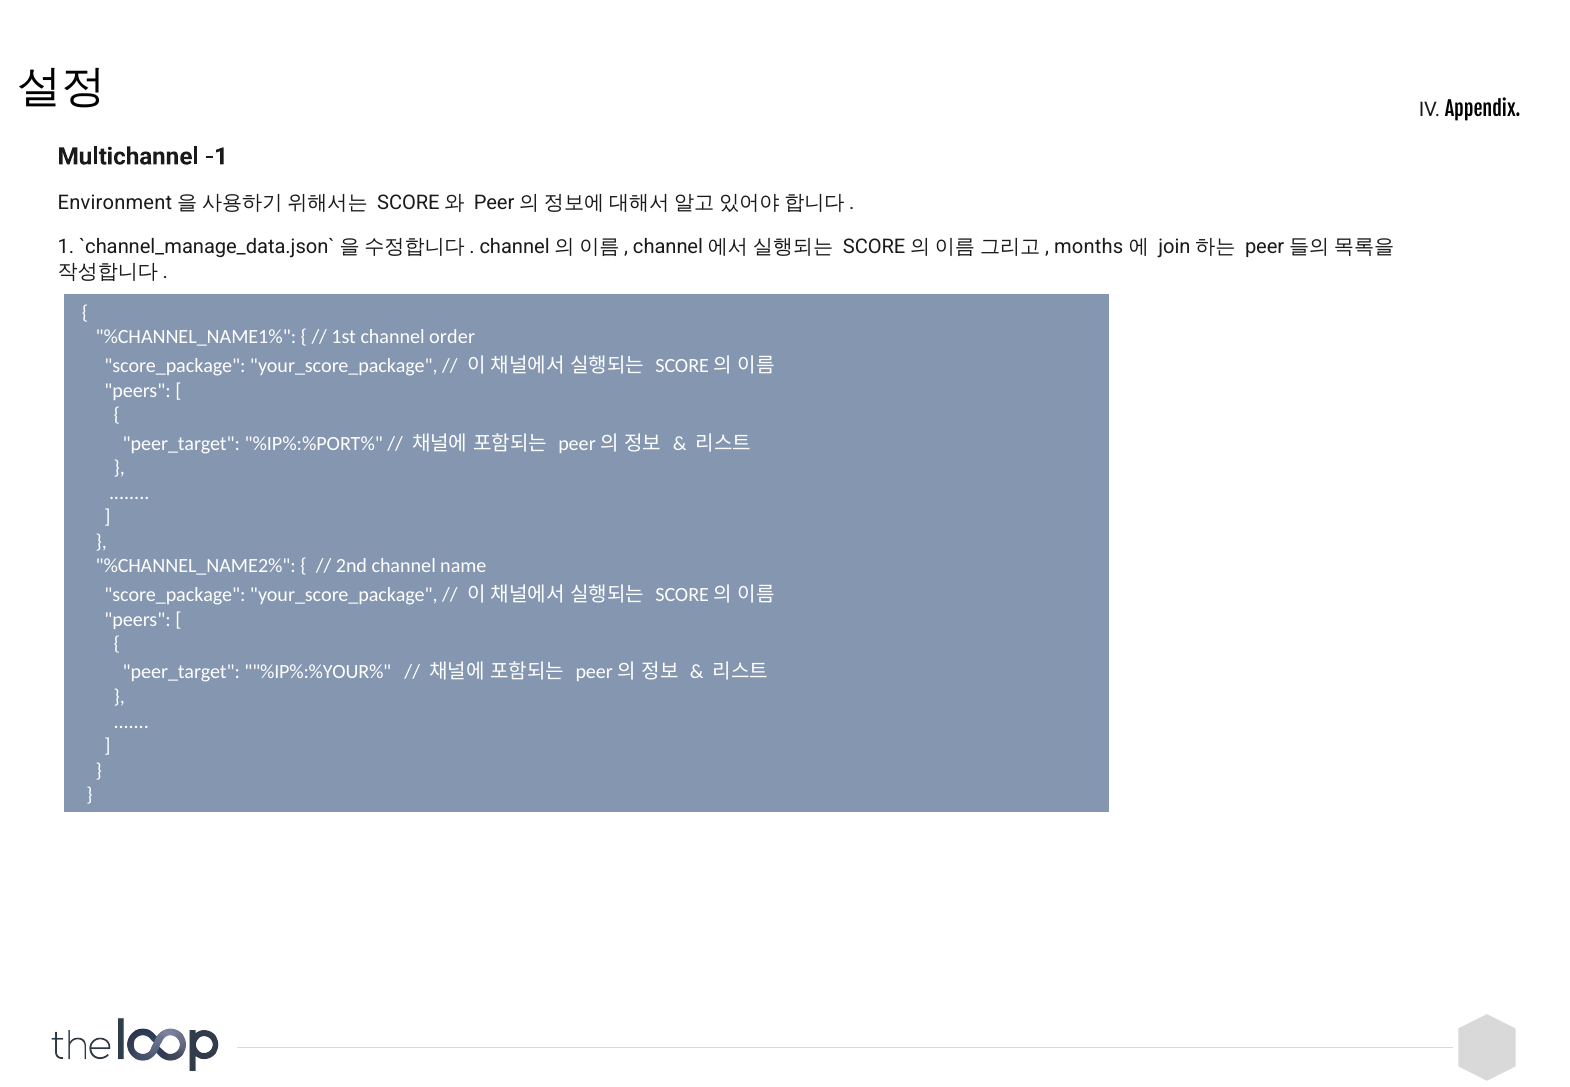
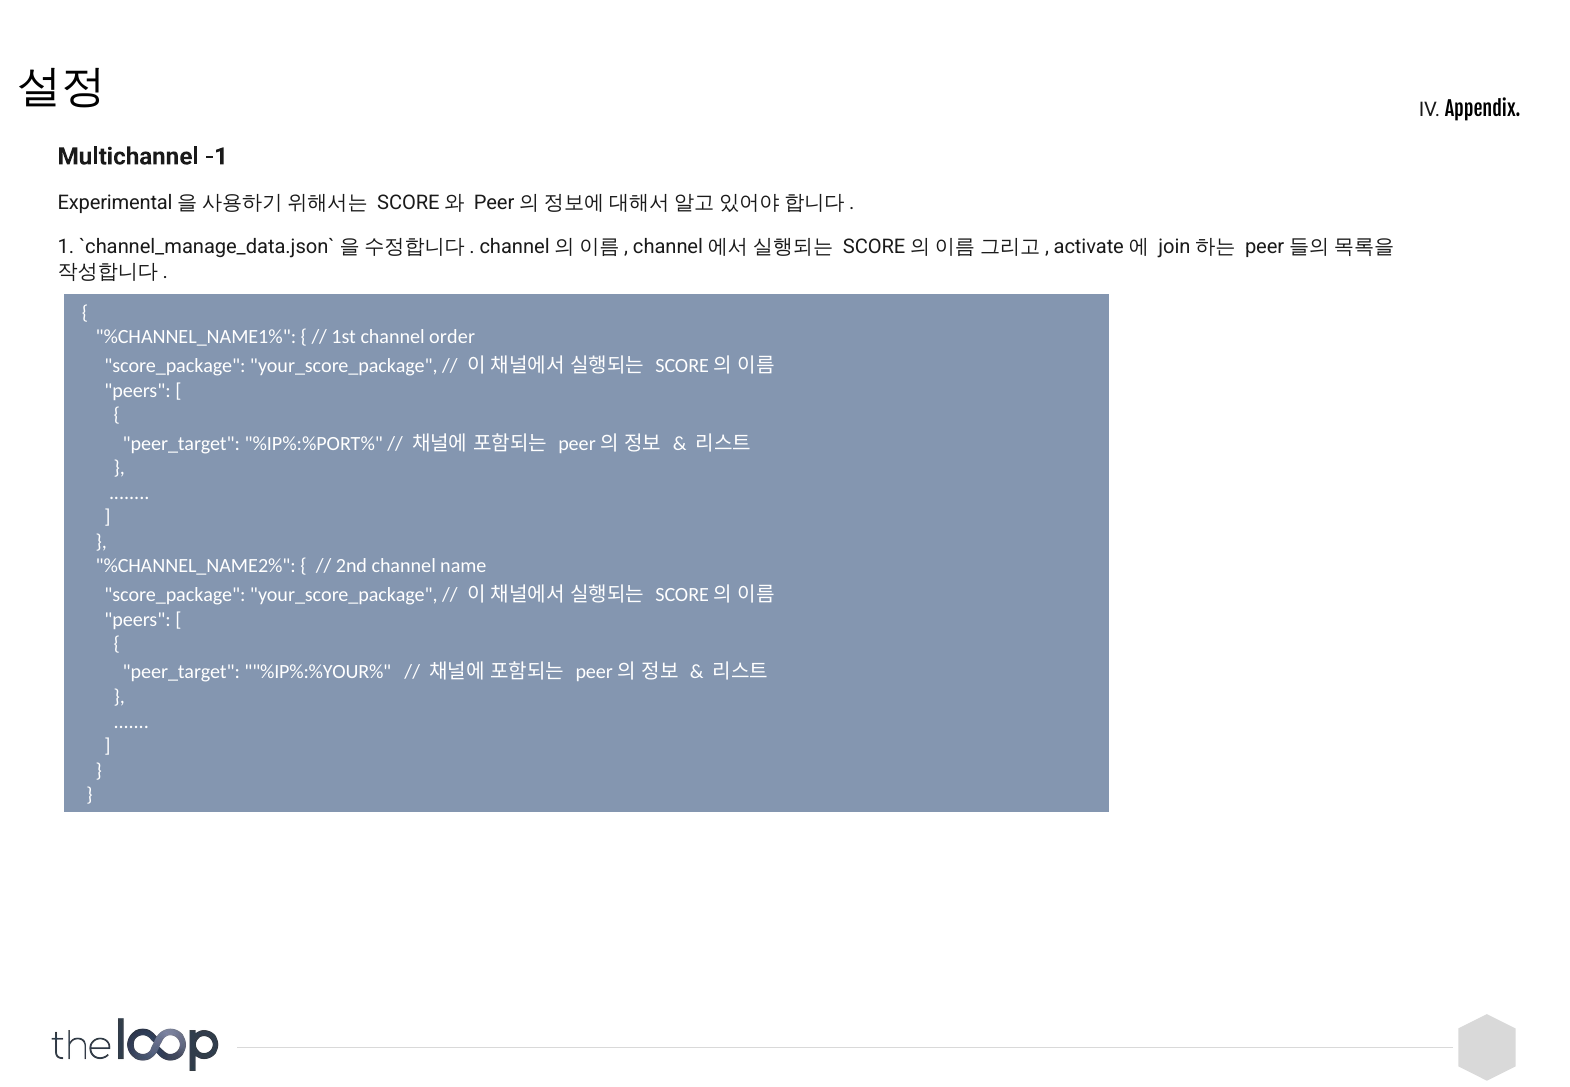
Environment: Environment -> Experimental
months: months -> activate
